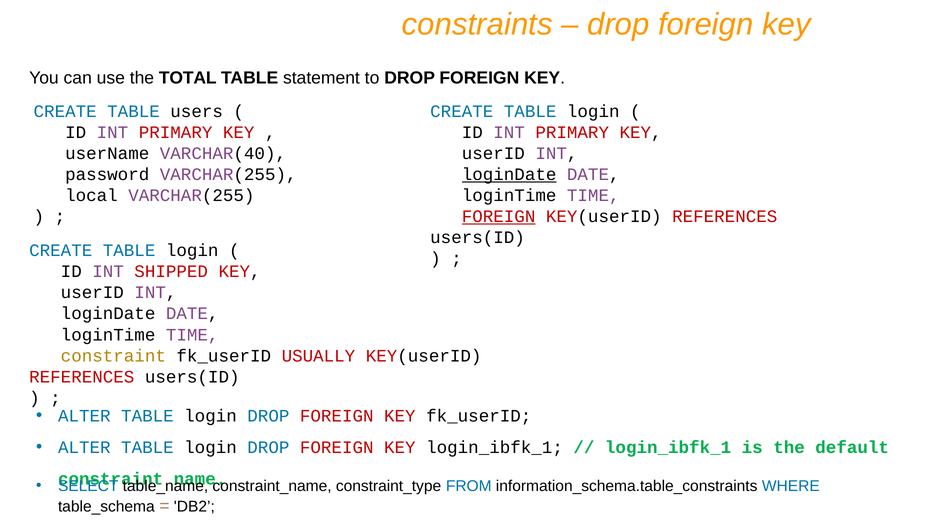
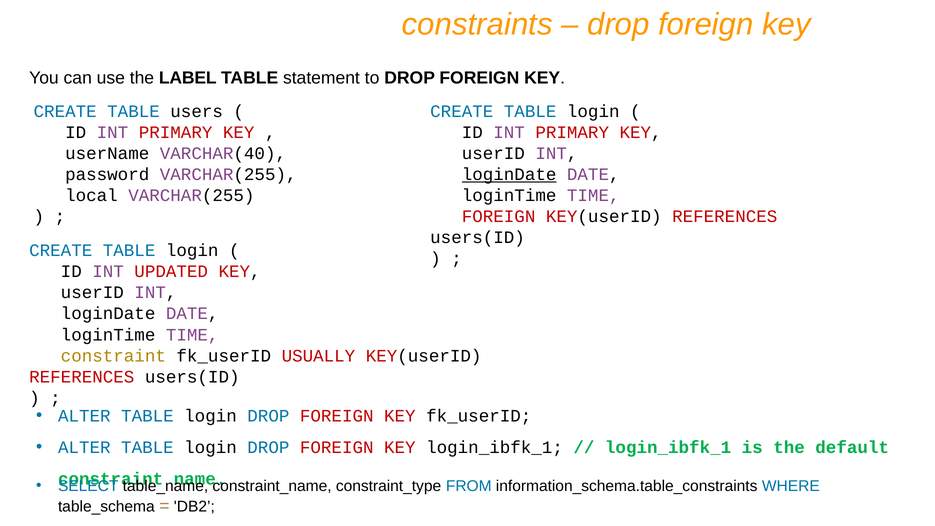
TOTAL: TOTAL -> LABEL
FOREIGN at (499, 216) underline: present -> none
SHIPPED: SHIPPED -> UPDATED
